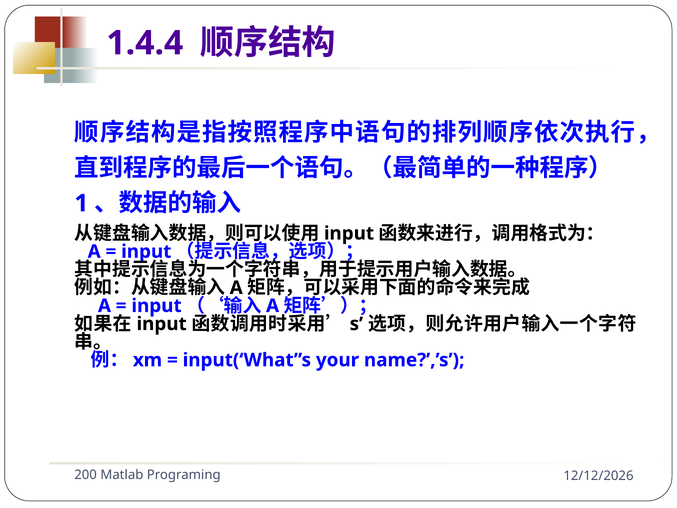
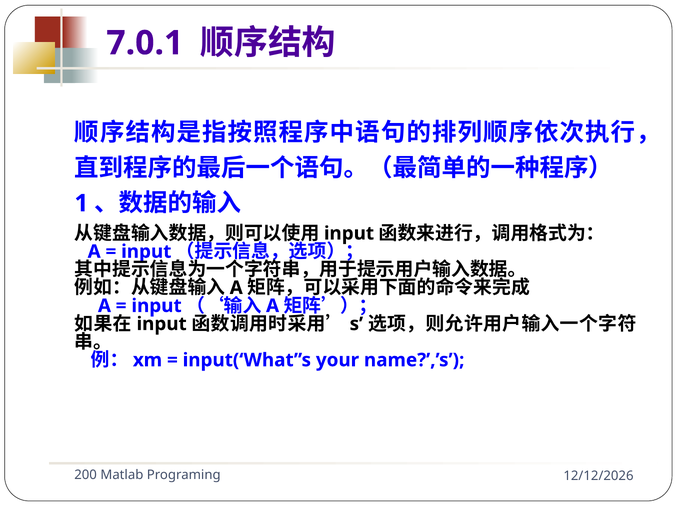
1.4.4: 1.4.4 -> 7.0.1
